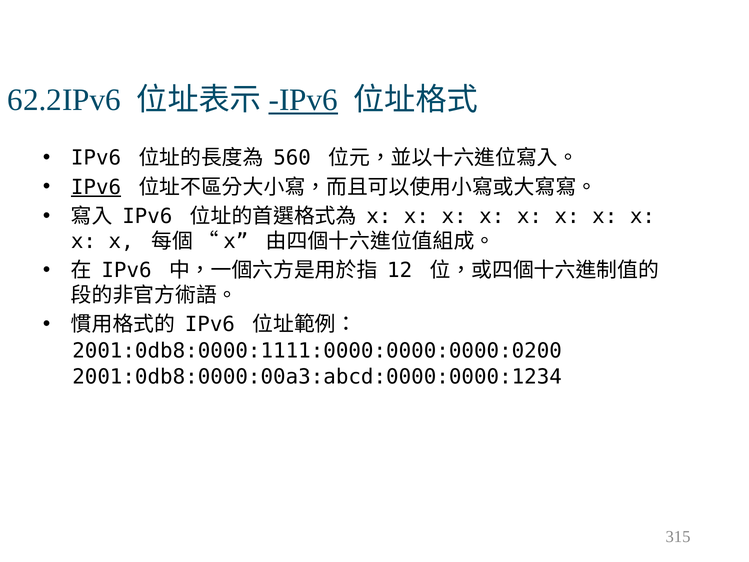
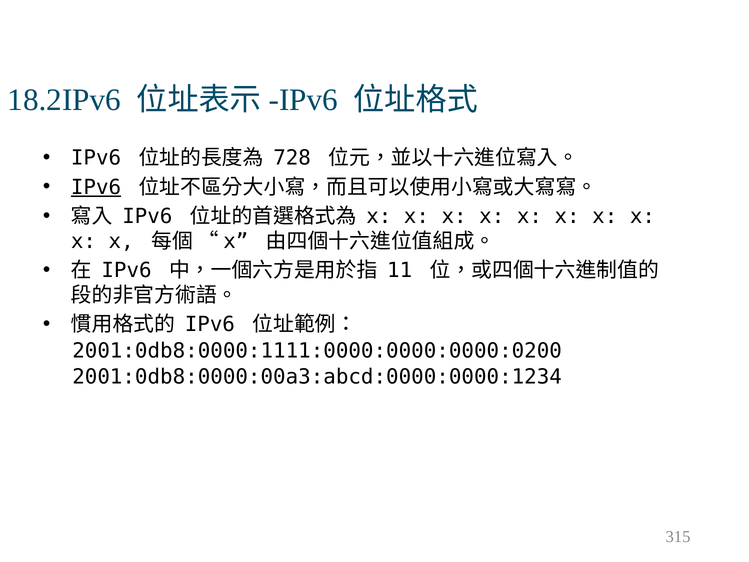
62.2IPv6: 62.2IPv6 -> 18.2IPv6
IPv6 at (303, 100) underline: present -> none
560: 560 -> 728
12: 12 -> 11
